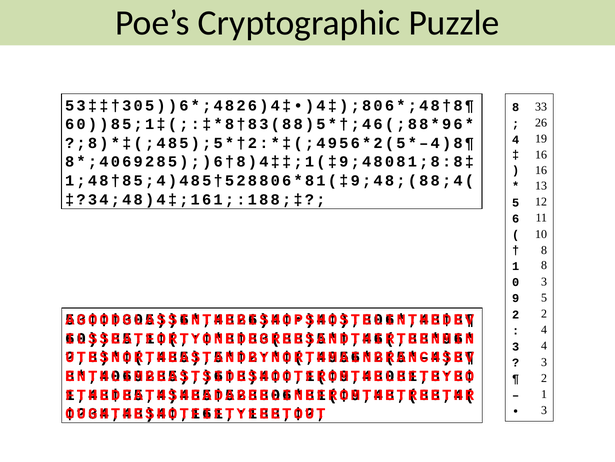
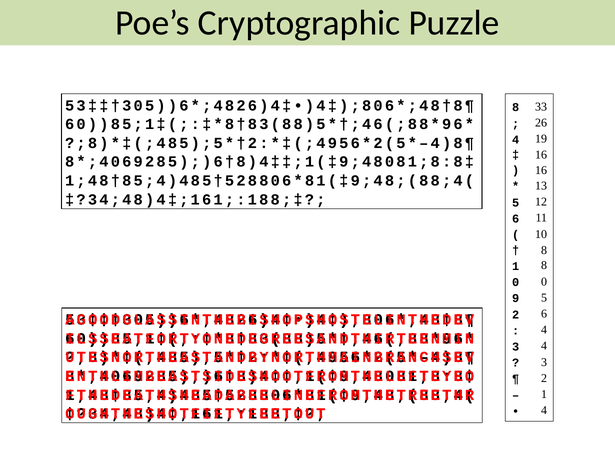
0 3: 3 -> 0
2 2: 2 -> 6
3 at (544, 410): 3 -> 4
